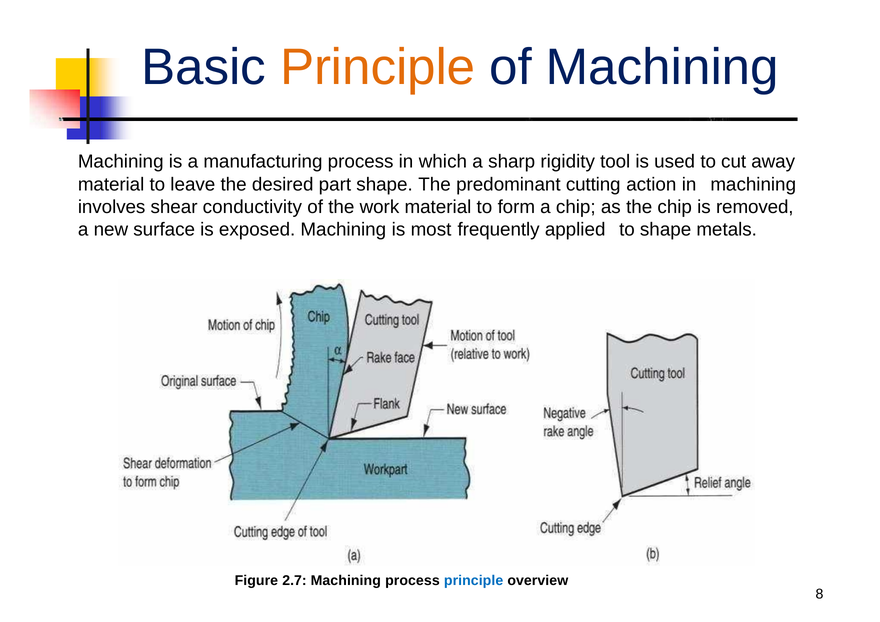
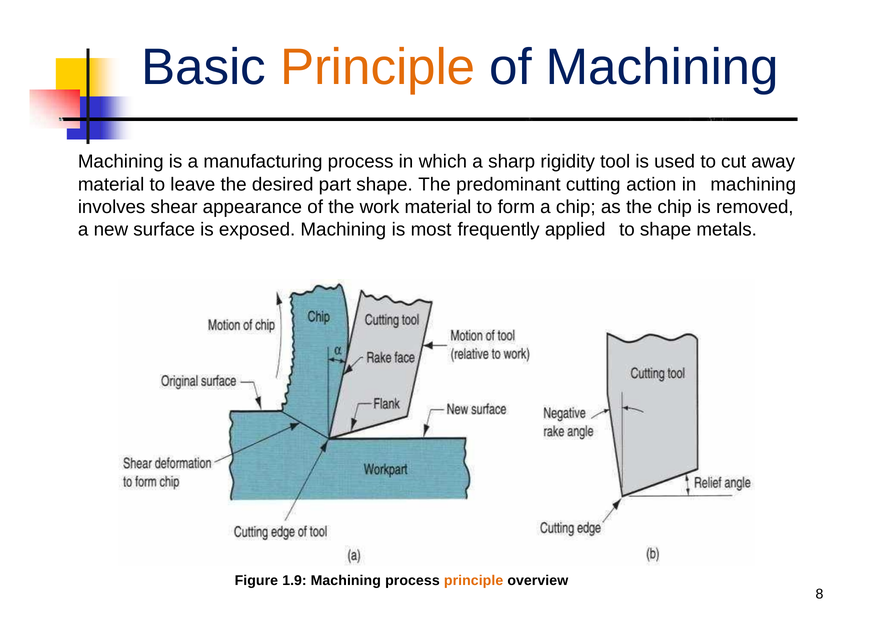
conductivity: conductivity -> appearance
2.7: 2.7 -> 1.9
principle at (474, 581) colour: blue -> orange
